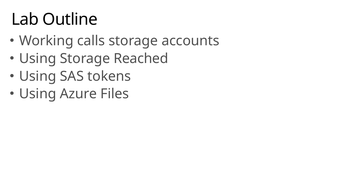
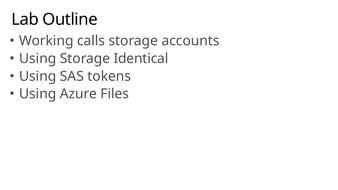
Reached: Reached -> Identical
